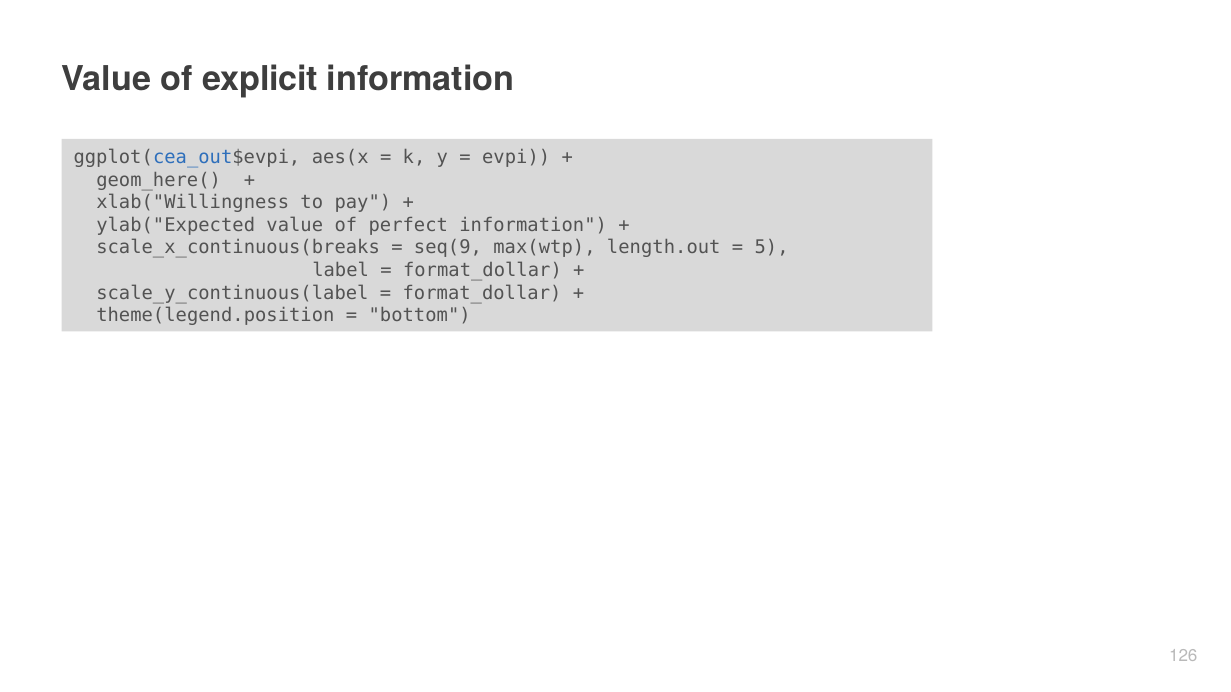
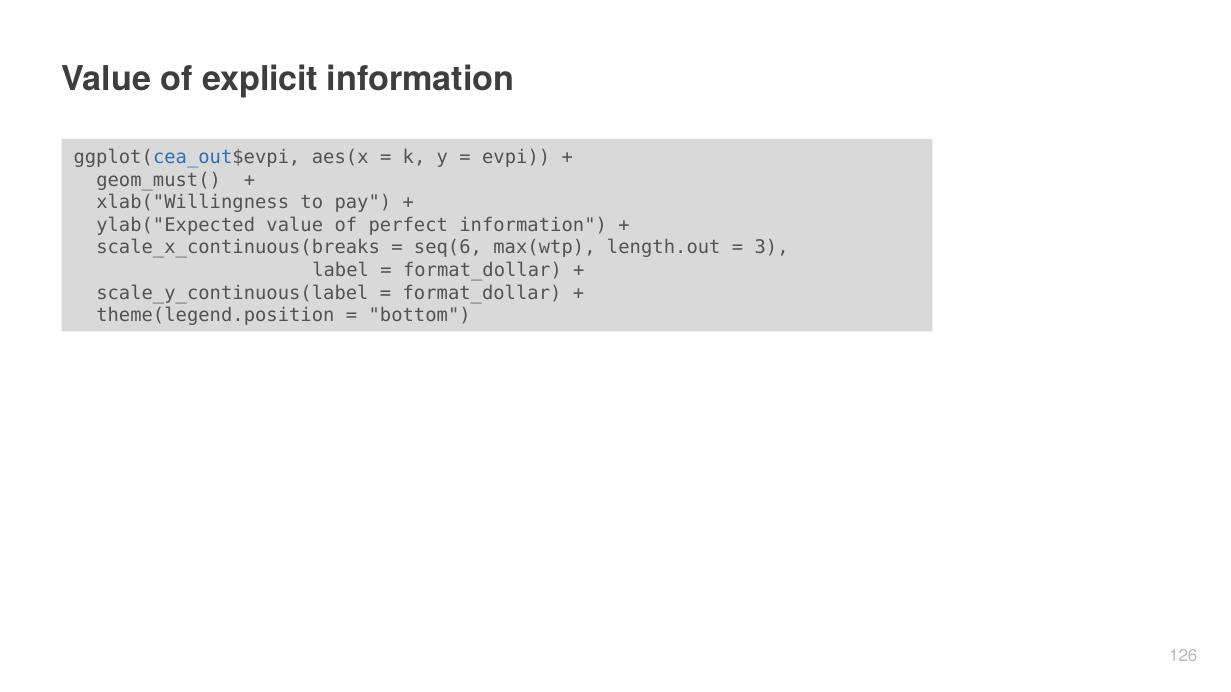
geom_here(: geom_here( -> geom_must(
seq(9: seq(9 -> seq(6
5: 5 -> 3
